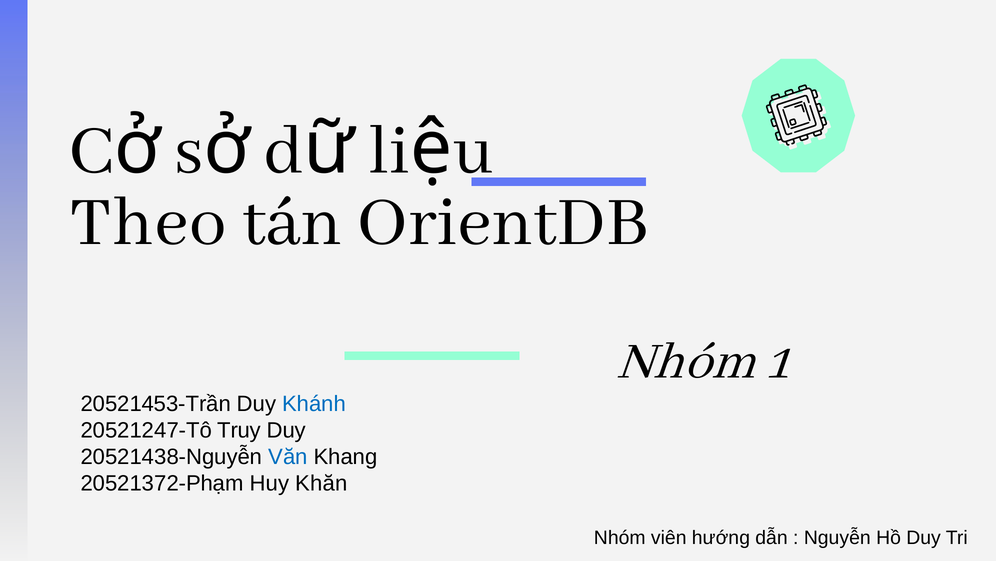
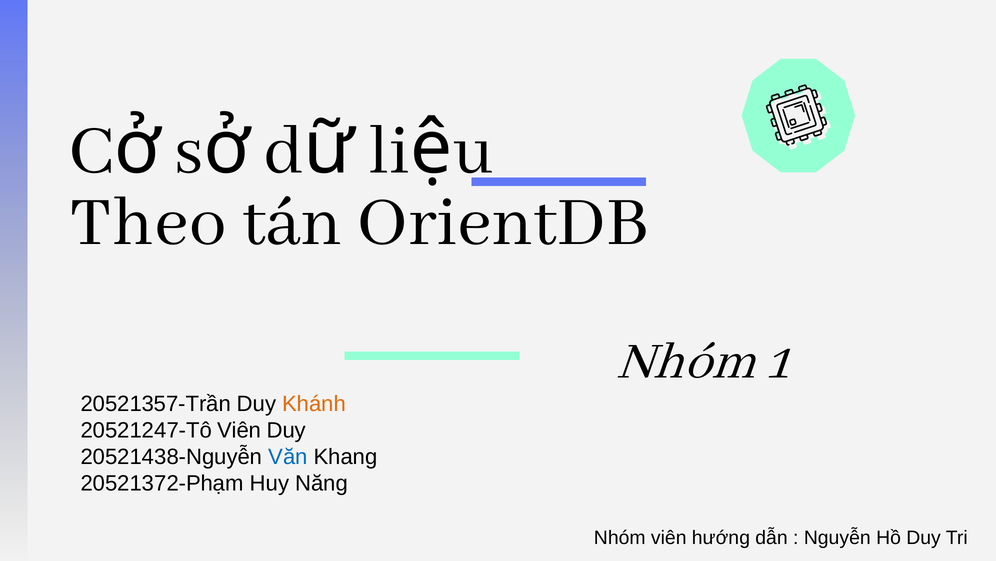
20521453-Trần: 20521453-Trần -> 20521357-Trần
Khánh colour: blue -> orange
20521247-Tô Truy: Truy -> Viên
Khăn: Khăn -> Năng
